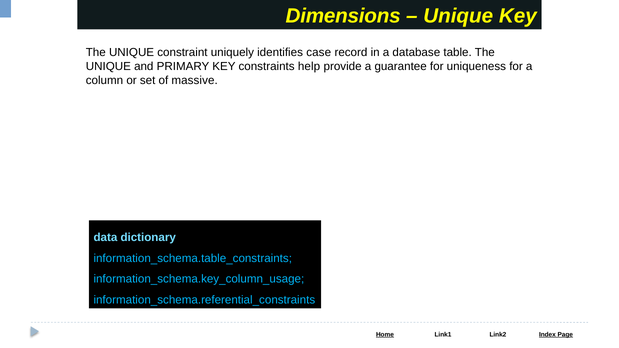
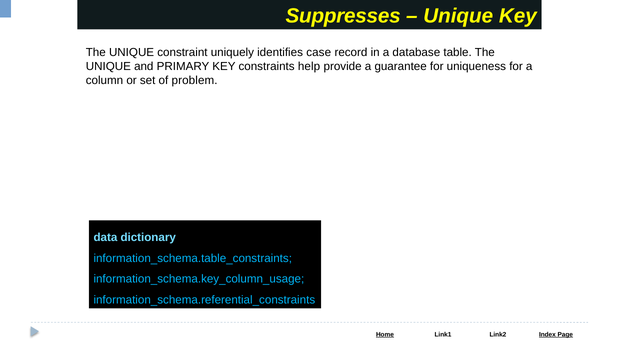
Dimensions: Dimensions -> Suppresses
massive: massive -> problem
